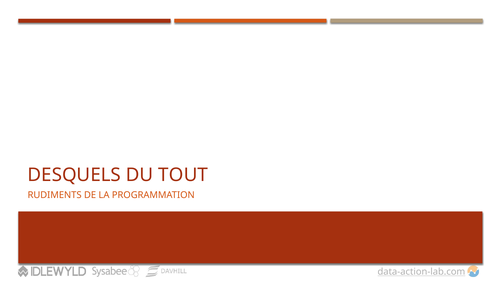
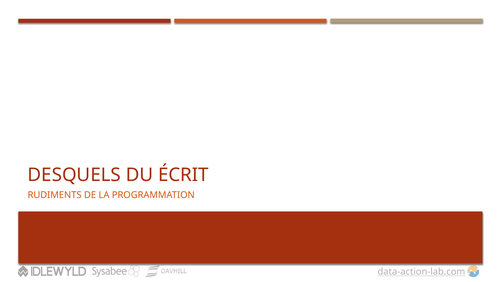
TOUT: TOUT -> ÉCRIT
